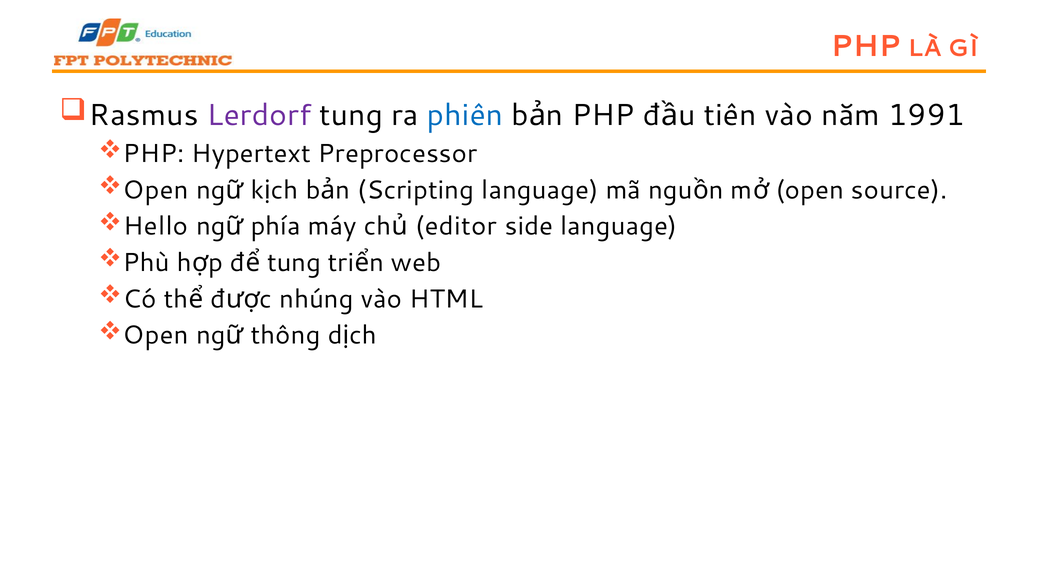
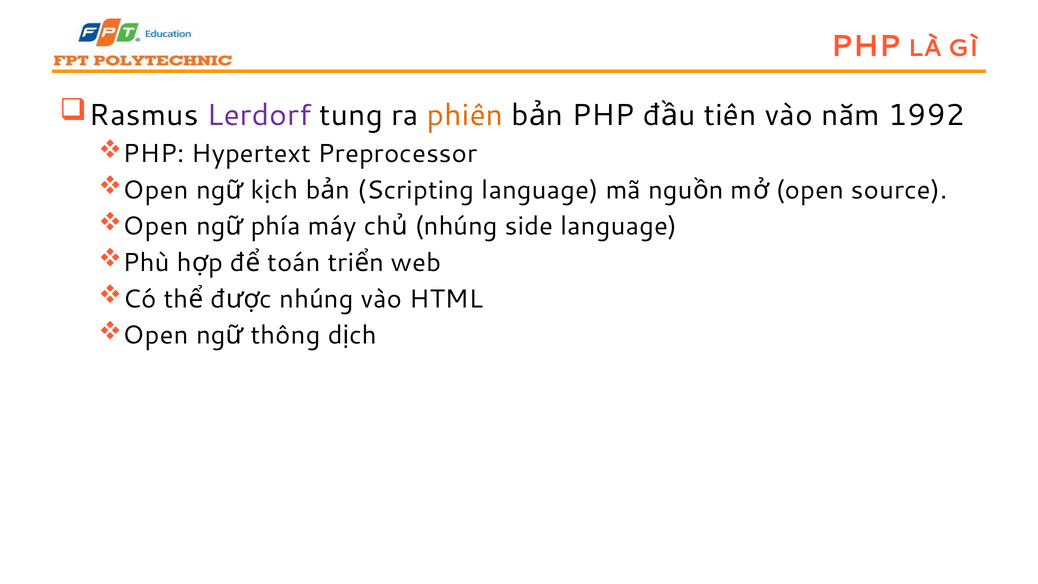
phiên colour: blue -> orange
1991: 1991 -> 1992
Hello at (156, 226): Hello -> Open
editor at (456, 226): editor -> nhúng
tung at (294, 263): tung -> toán
